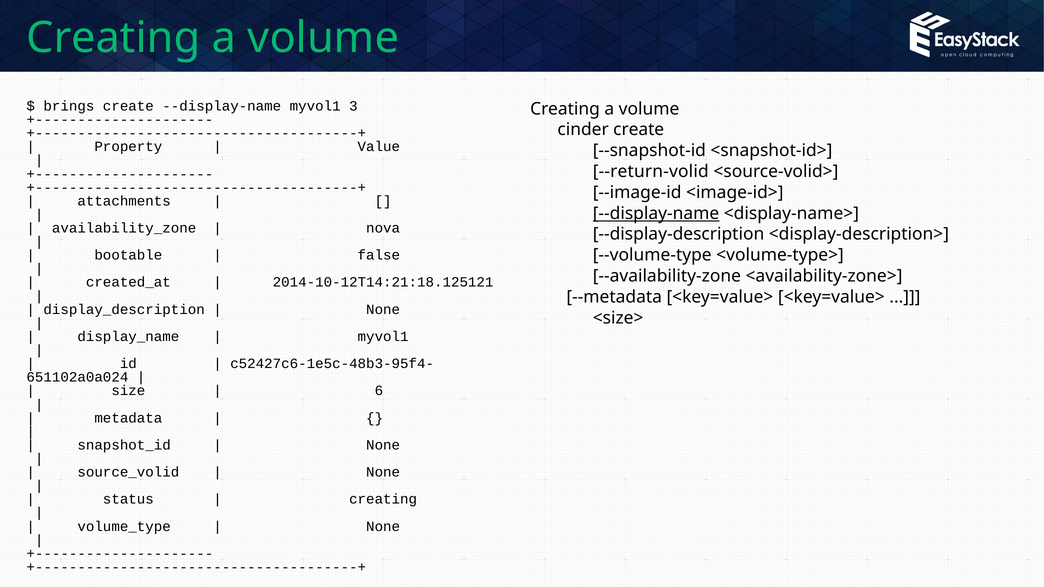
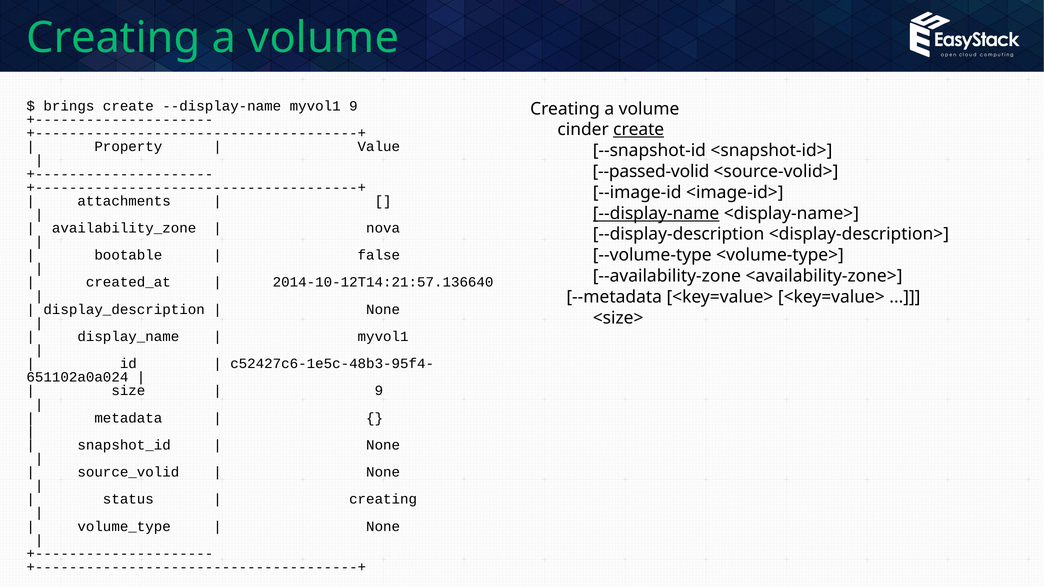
myvol1 3: 3 -> 9
create at (639, 130) underline: none -> present
--return-volid: --return-volid -> --passed-volid
2014-10-12T14:21:18.125121: 2014-10-12T14:21:18.125121 -> 2014-10-12T14:21:57.136640
6 at (379, 391): 6 -> 9
